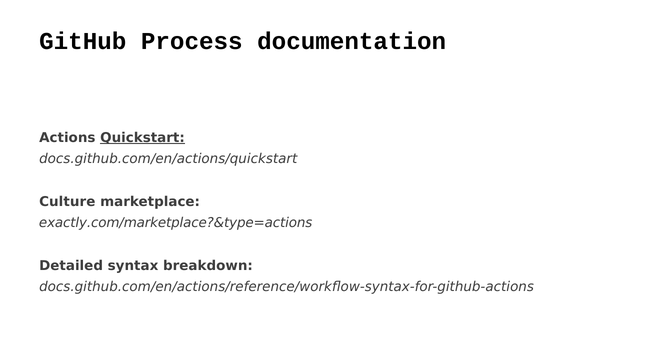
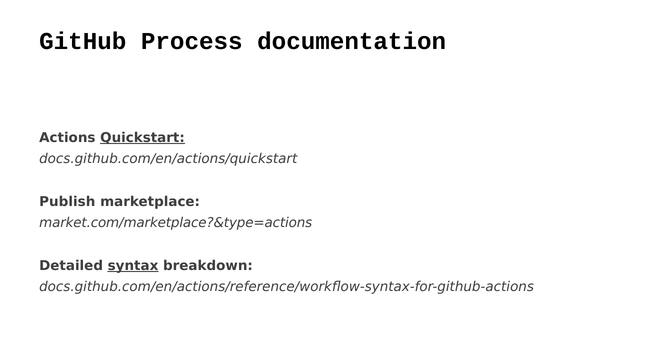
Culture: Culture -> Publish
exactly.com/marketplace?&type=actions: exactly.com/marketplace?&type=actions -> market.com/marketplace?&type=actions
syntax underline: none -> present
